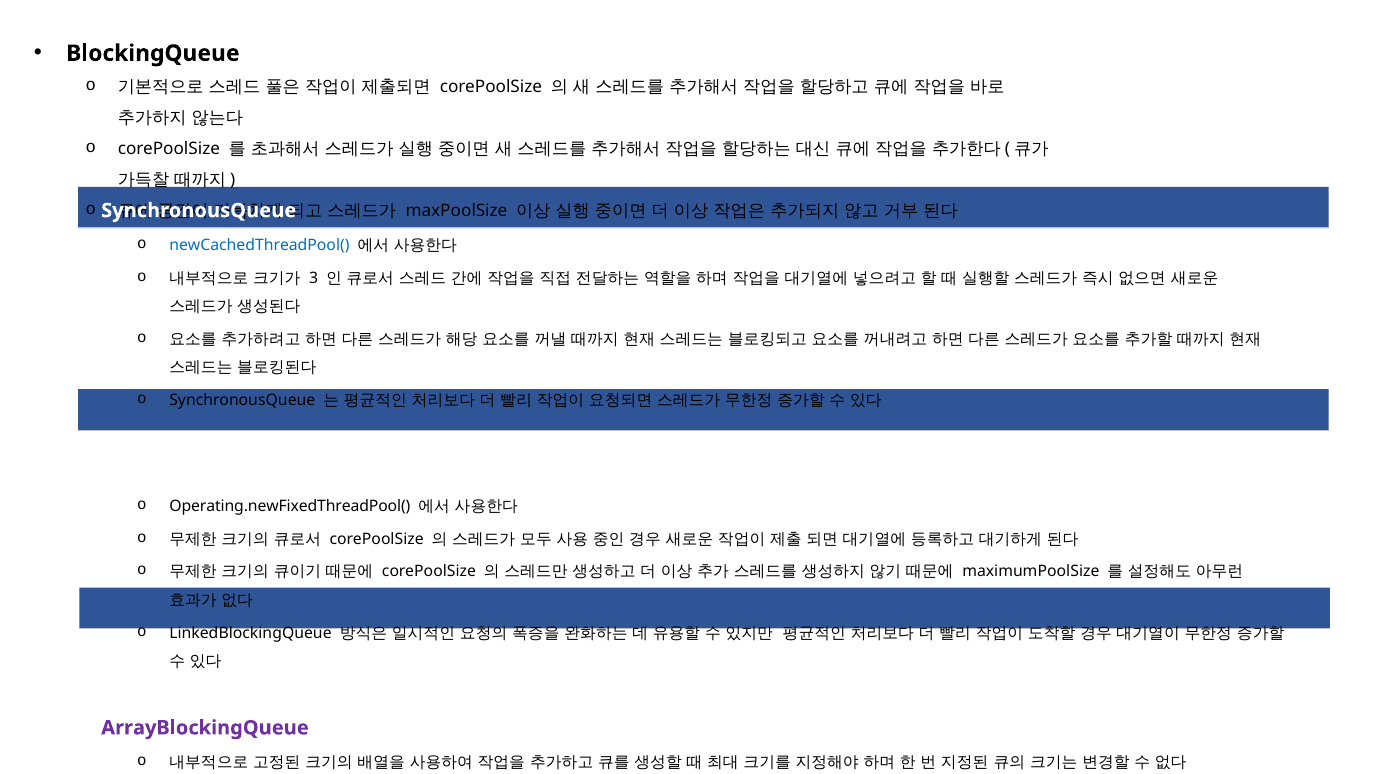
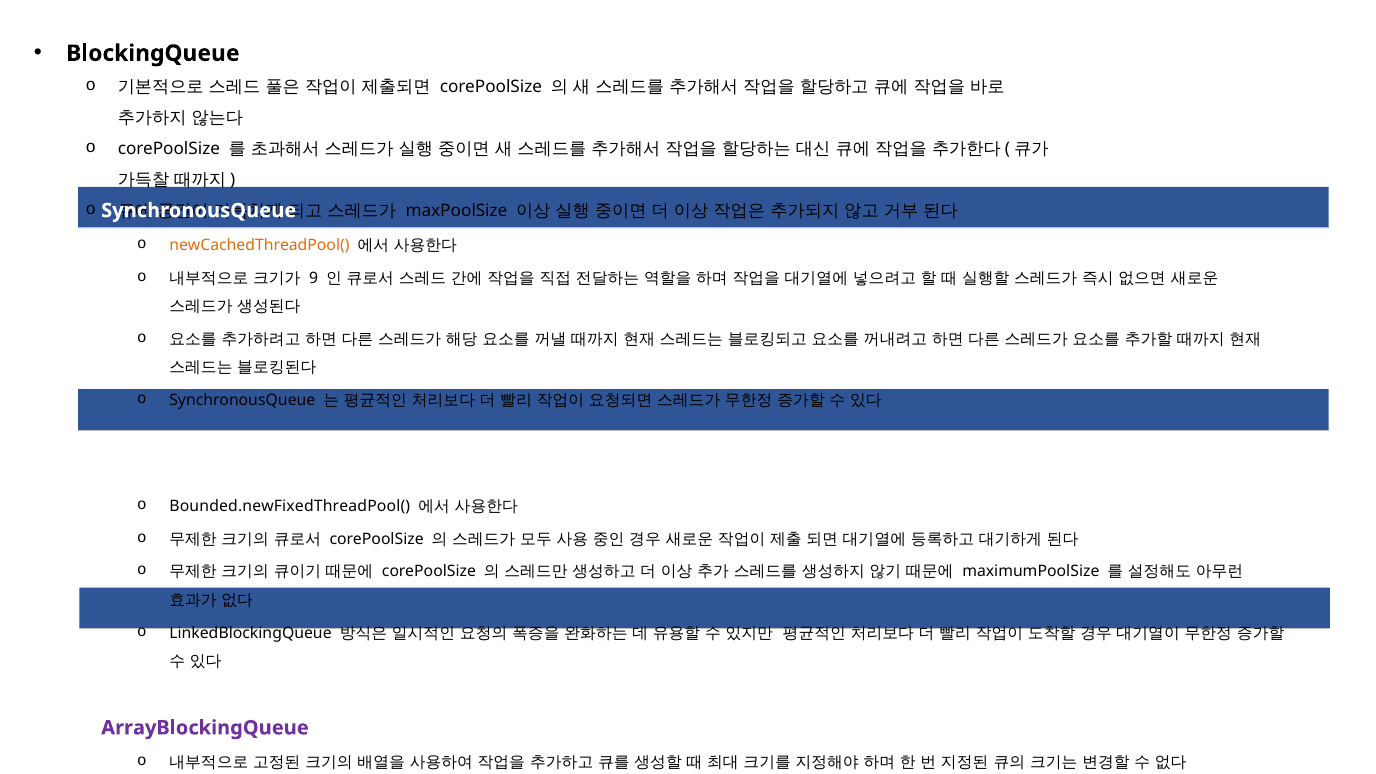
newCachedThreadPool( colour: blue -> orange
3: 3 -> 9
Operating.newFixedThreadPool(: Operating.newFixedThreadPool( -> Bounded.newFixedThreadPool(
